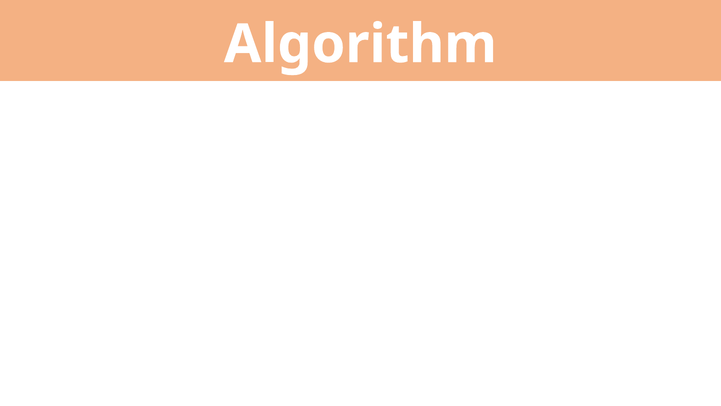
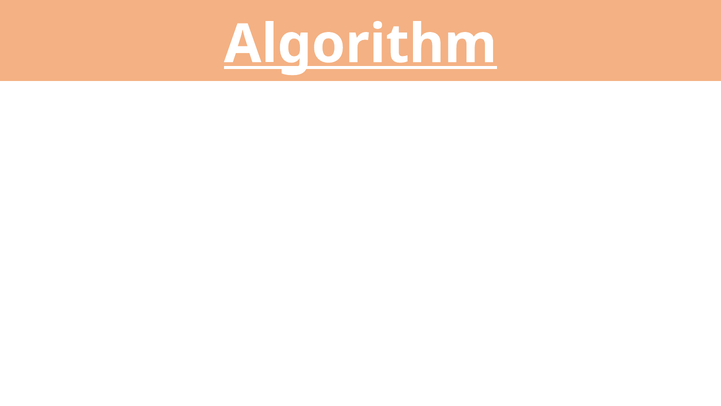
Algorithm underline: none -> present
